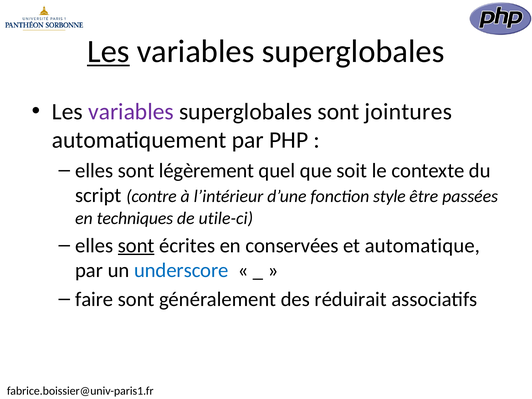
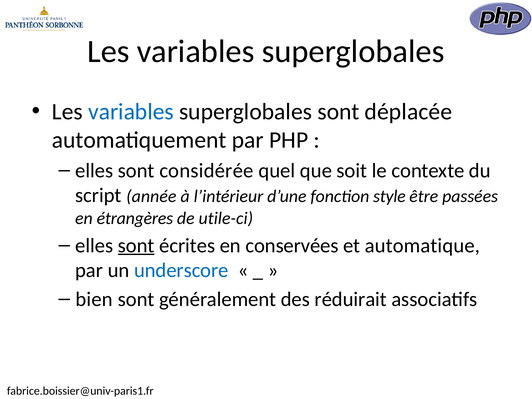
Les at (108, 51) underline: present -> none
variables at (131, 112) colour: purple -> blue
jointures: jointures -> déplacée
légèrement: légèrement -> considérée
contre: contre -> année
techniques: techniques -> étrangères
faire: faire -> bien
